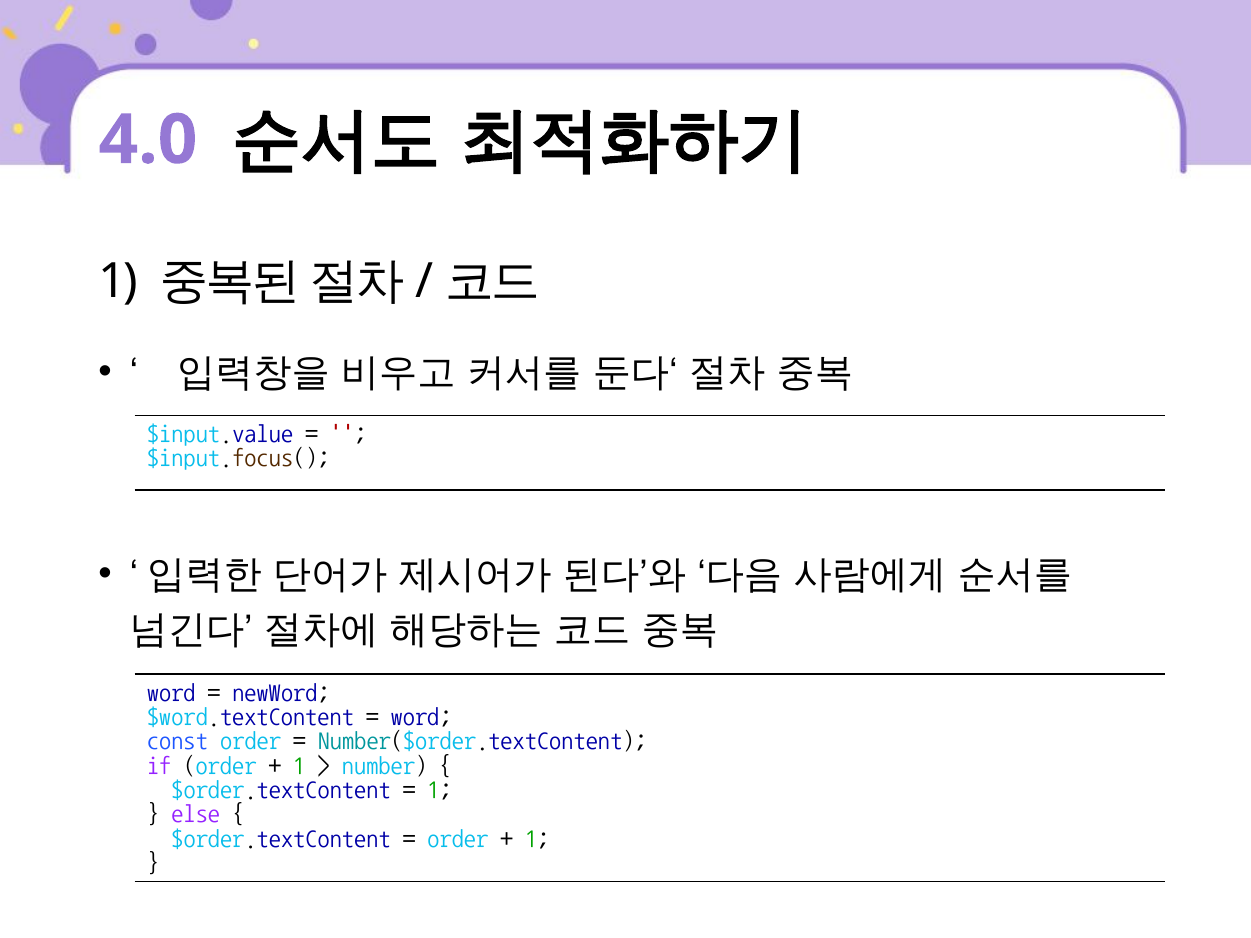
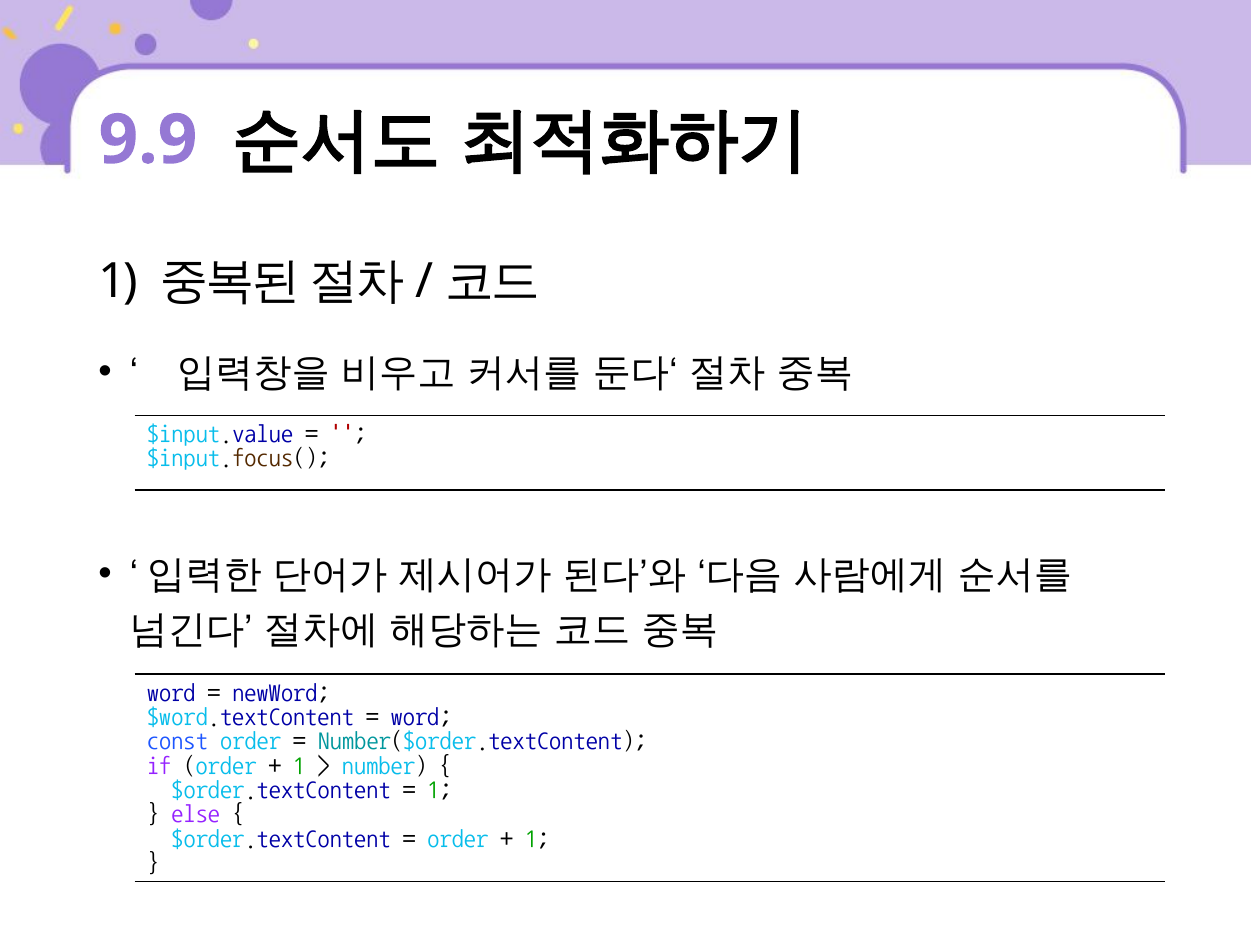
4.0: 4.0 -> 9.9
